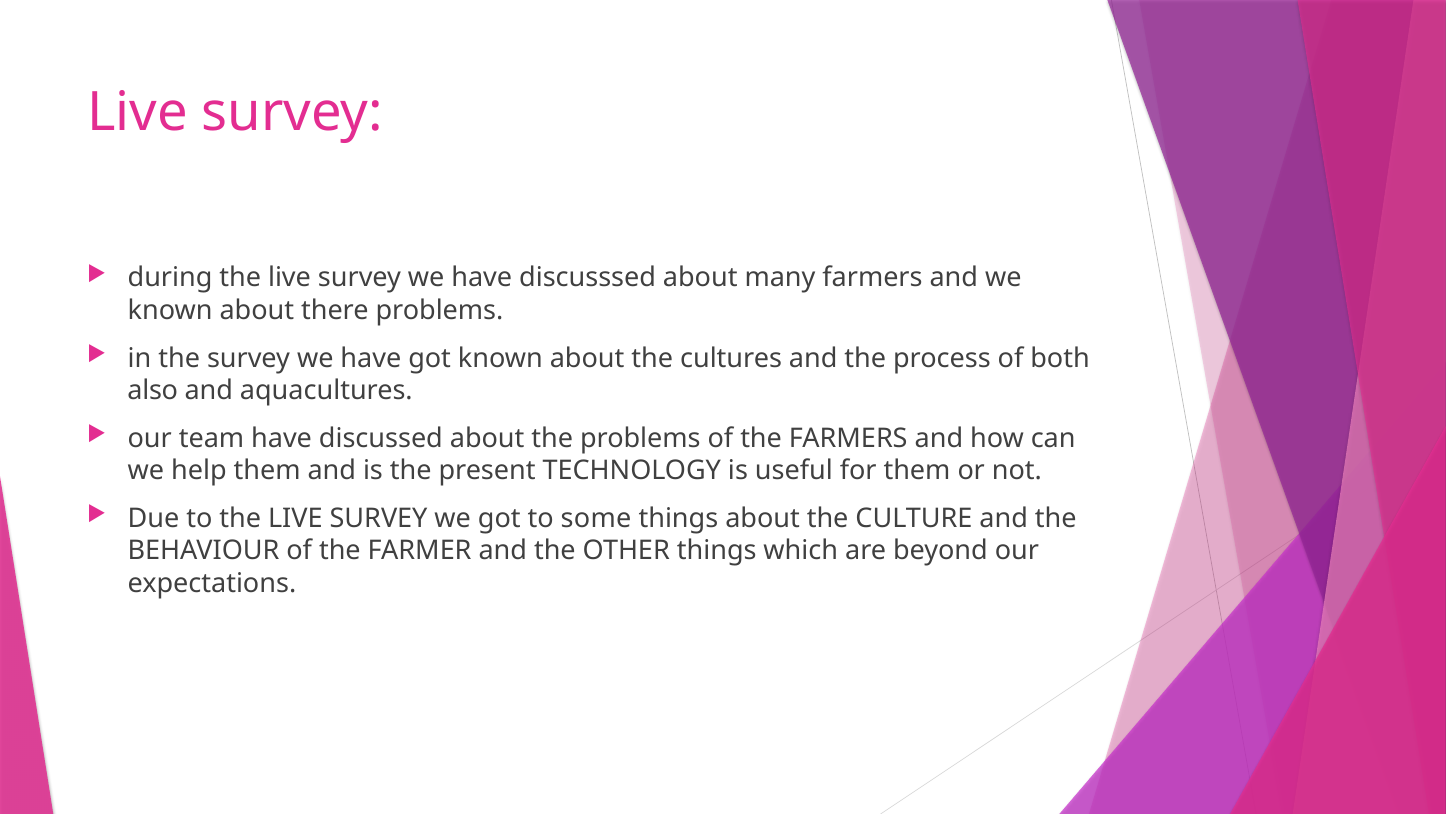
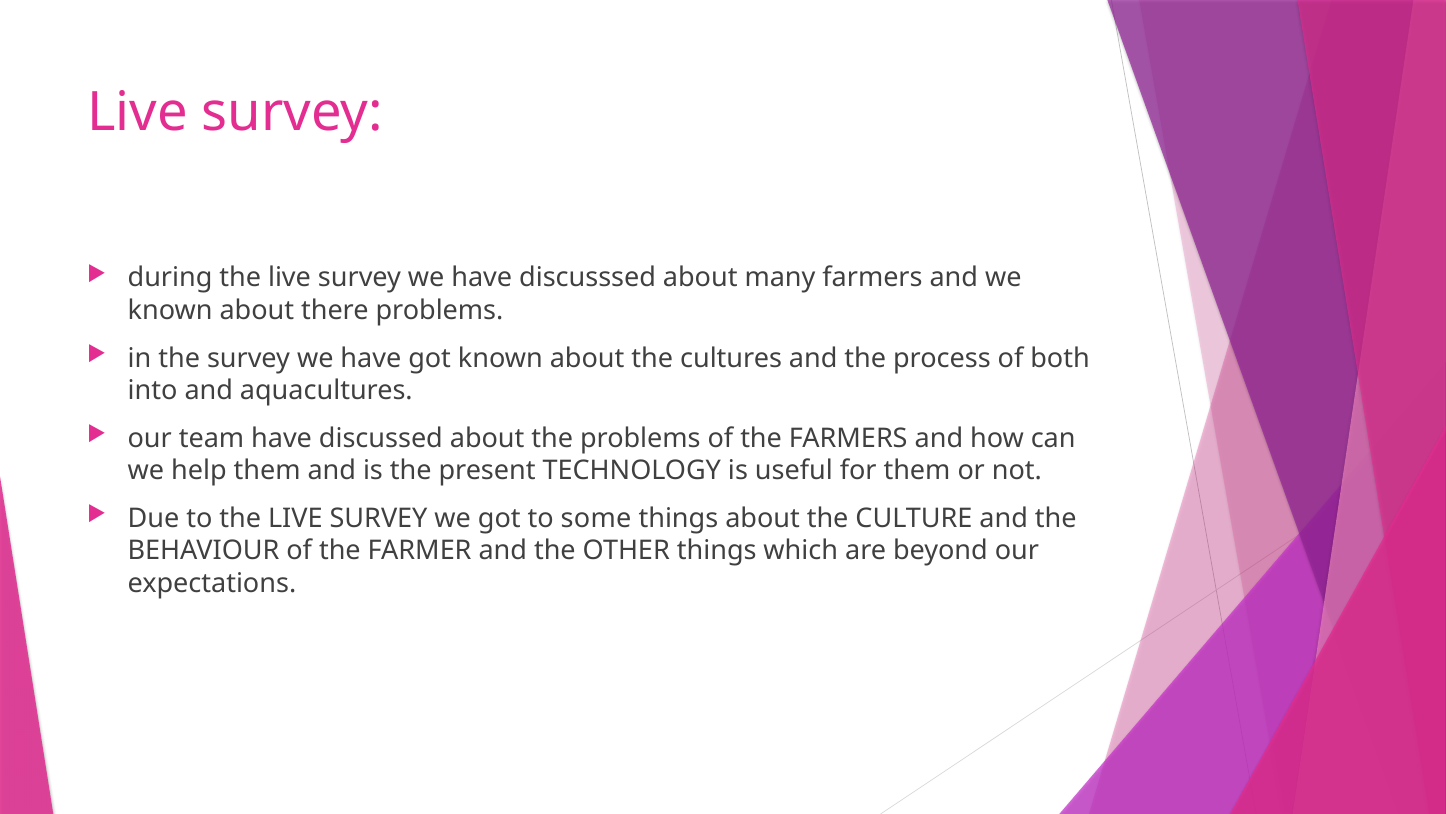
also: also -> into
